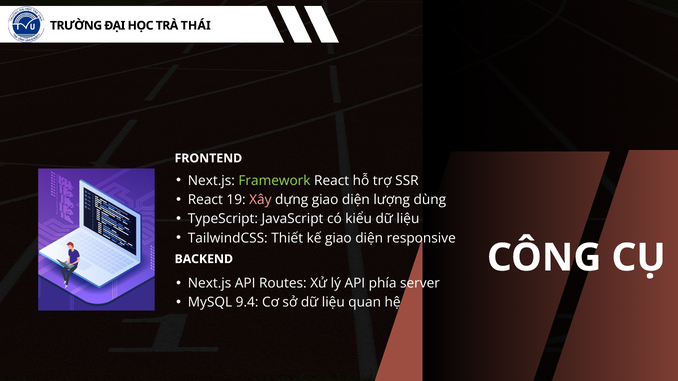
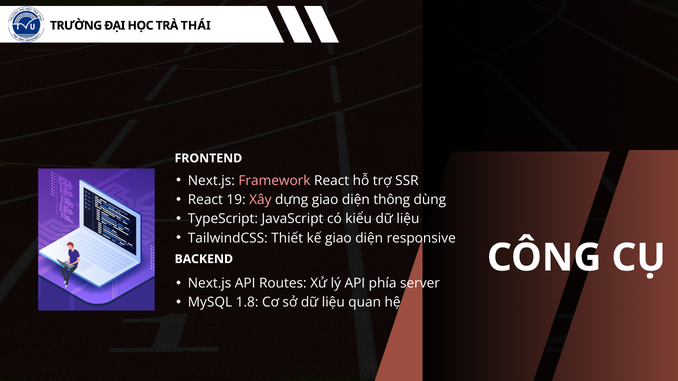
Framework colour: light green -> pink
lượng: lượng -> thông
9.4: 9.4 -> 1.8
